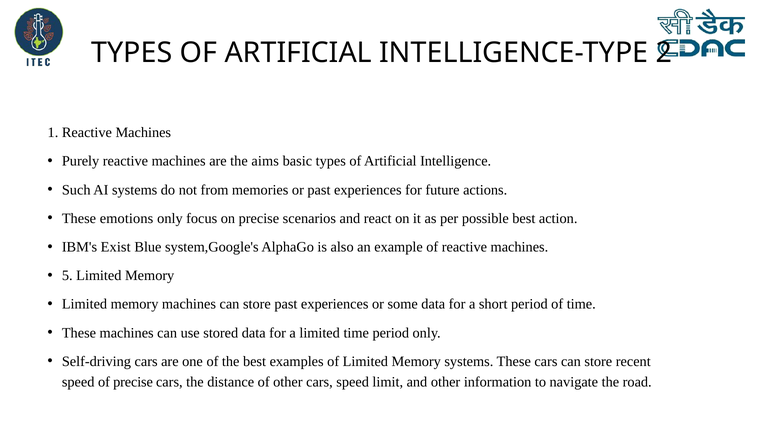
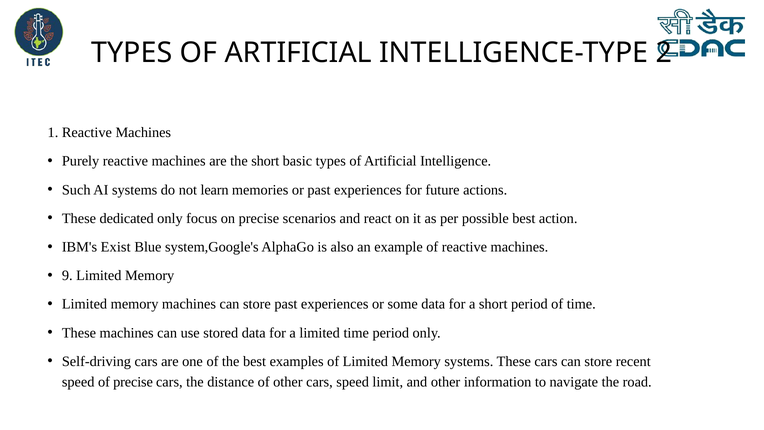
the aims: aims -> short
from: from -> learn
emotions: emotions -> dedicated
5: 5 -> 9
